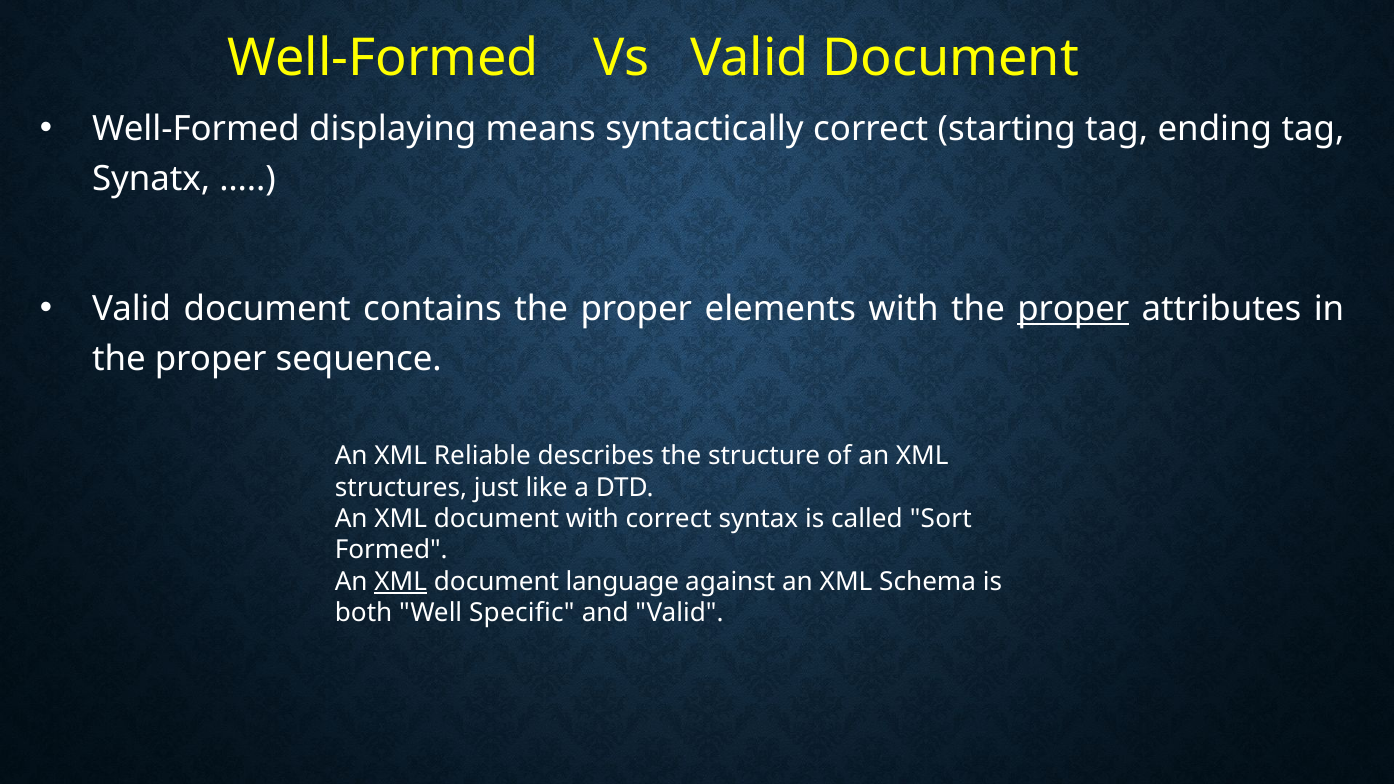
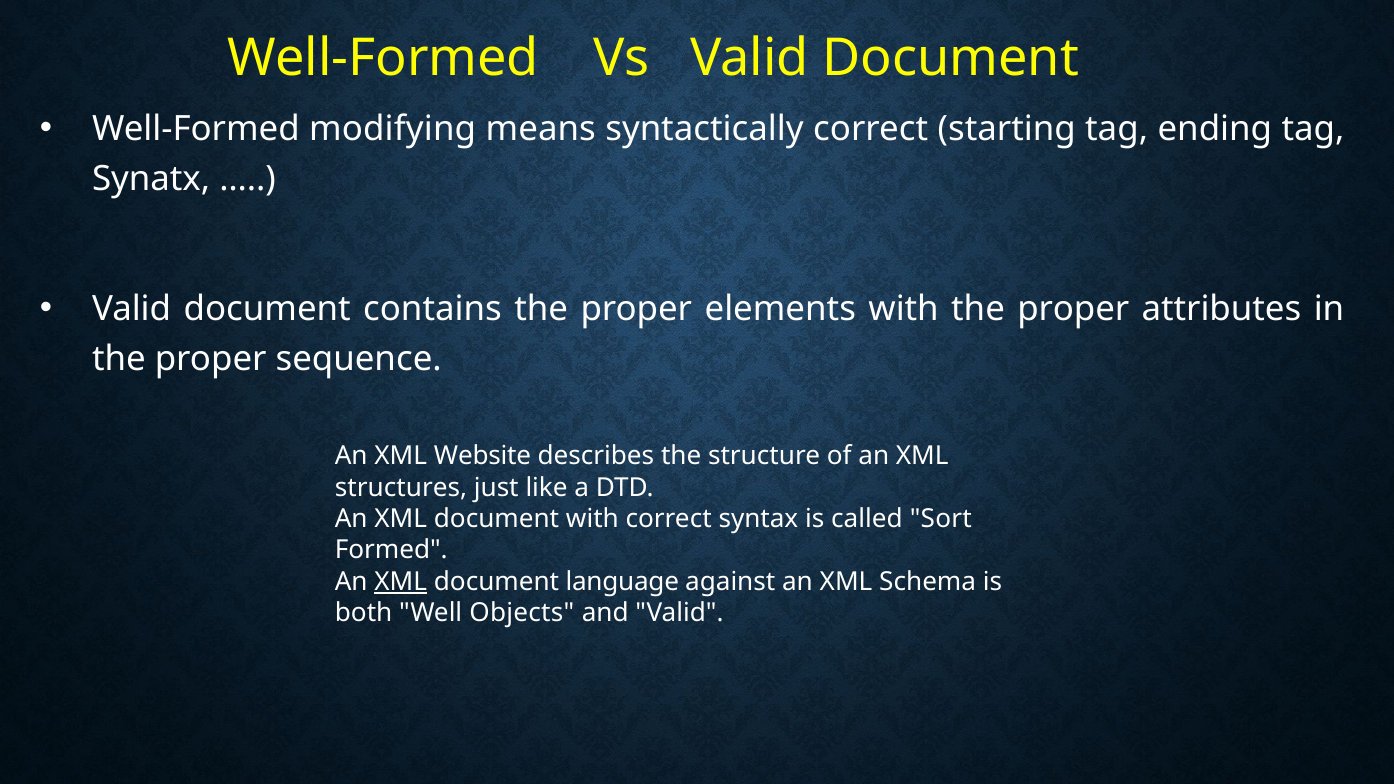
displaying: displaying -> modifying
proper at (1073, 309) underline: present -> none
Reliable: Reliable -> Website
Specific: Specific -> Objects
